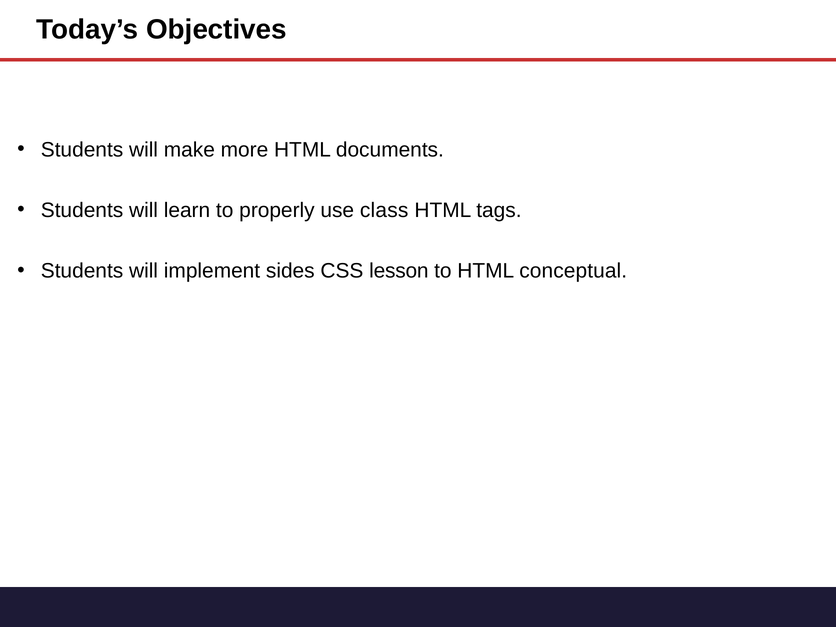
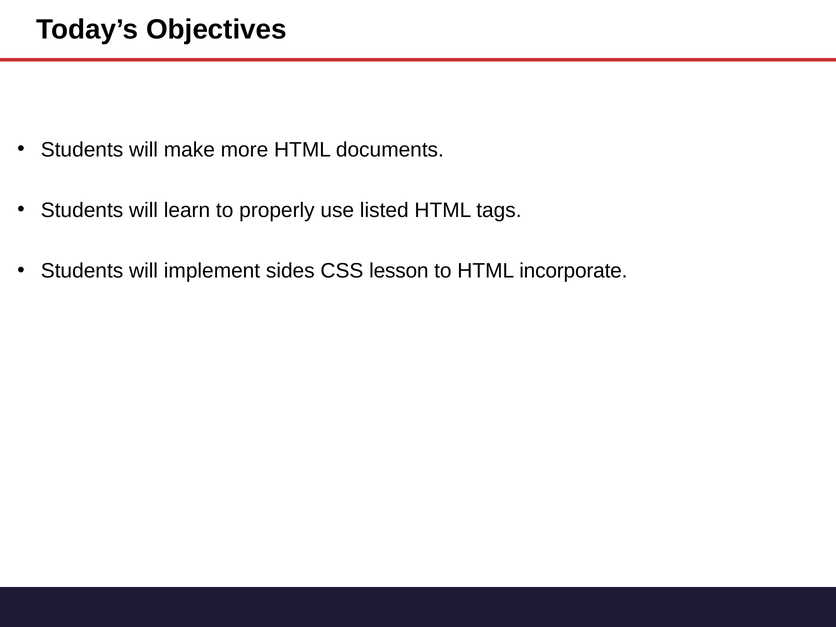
class: class -> listed
conceptual: conceptual -> incorporate
